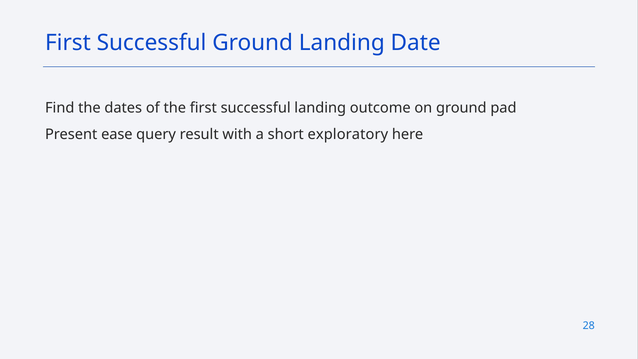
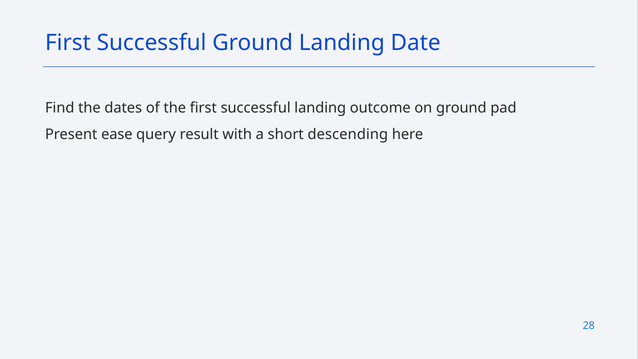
exploratory: exploratory -> descending
